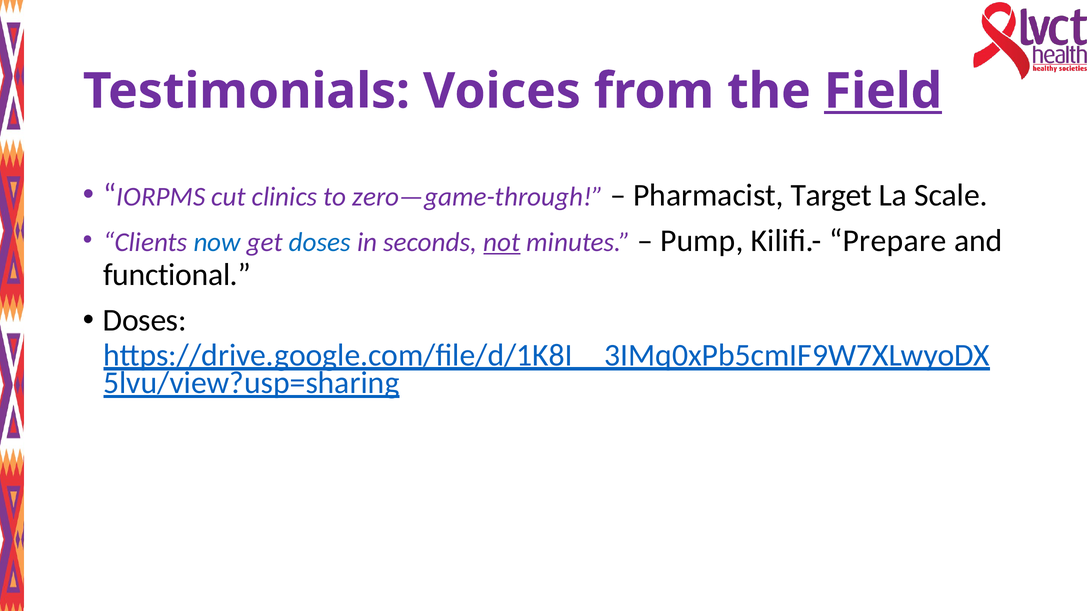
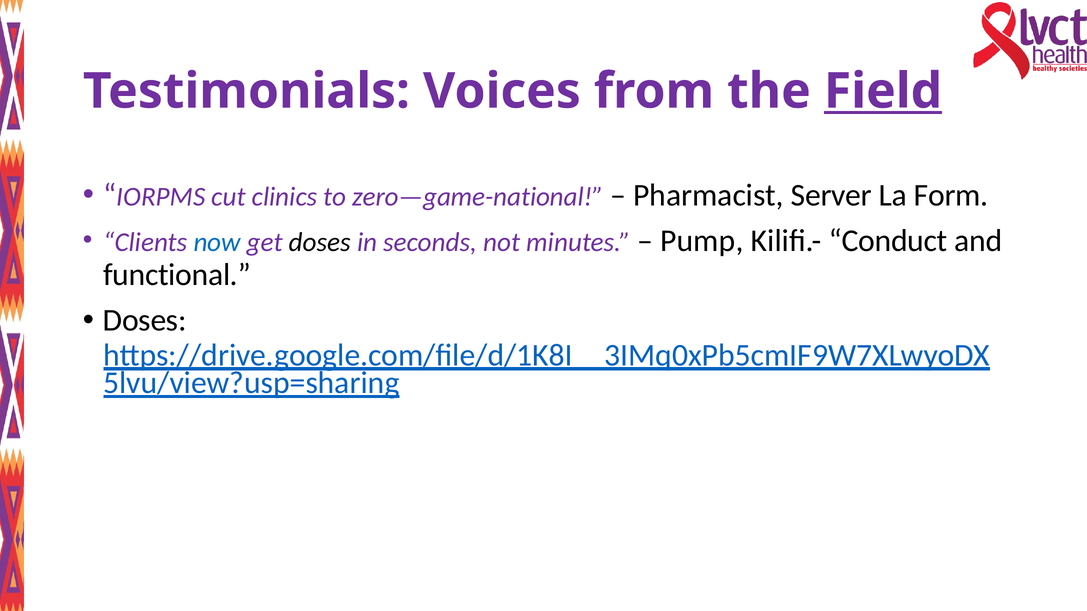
zero—game-through: zero—game-through -> zero—game-national
Target: Target -> Server
Scale: Scale -> Form
doses at (320, 242) colour: blue -> black
not underline: present -> none
Prepare: Prepare -> Conduct
